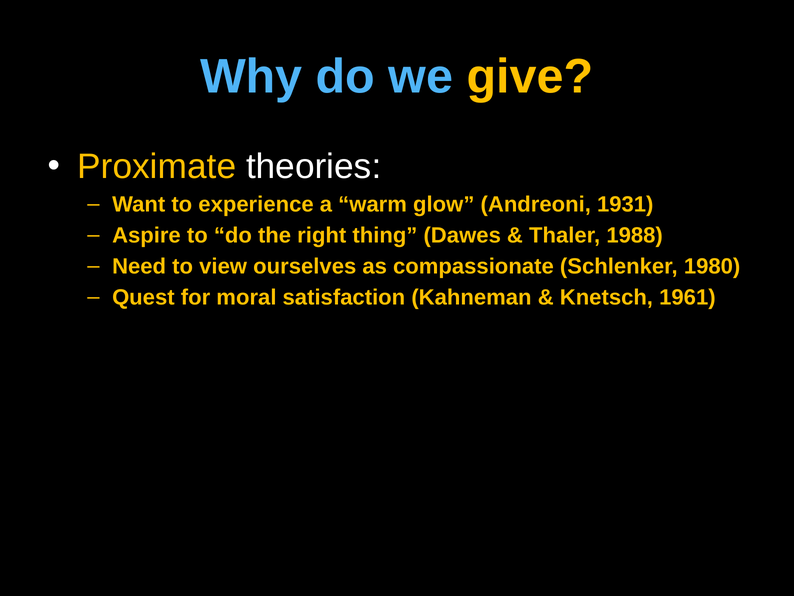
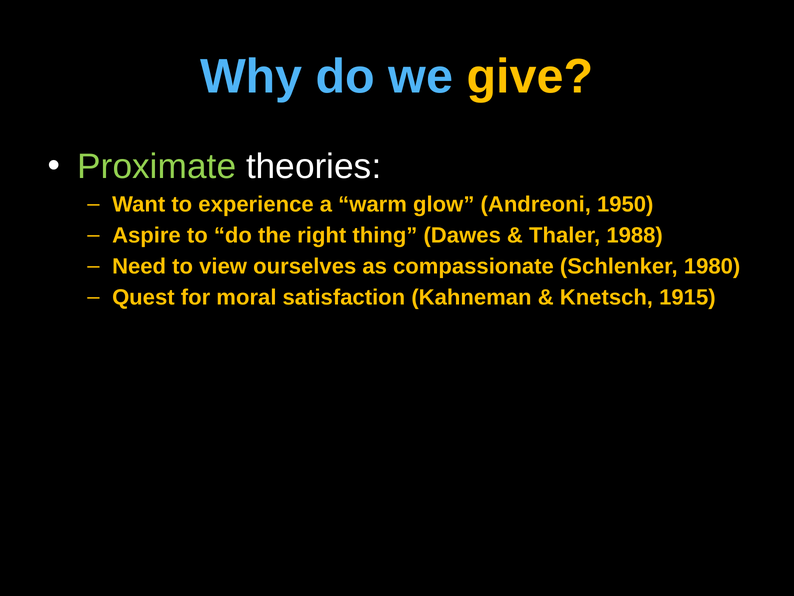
Proximate colour: yellow -> light green
1931: 1931 -> 1950
1961: 1961 -> 1915
